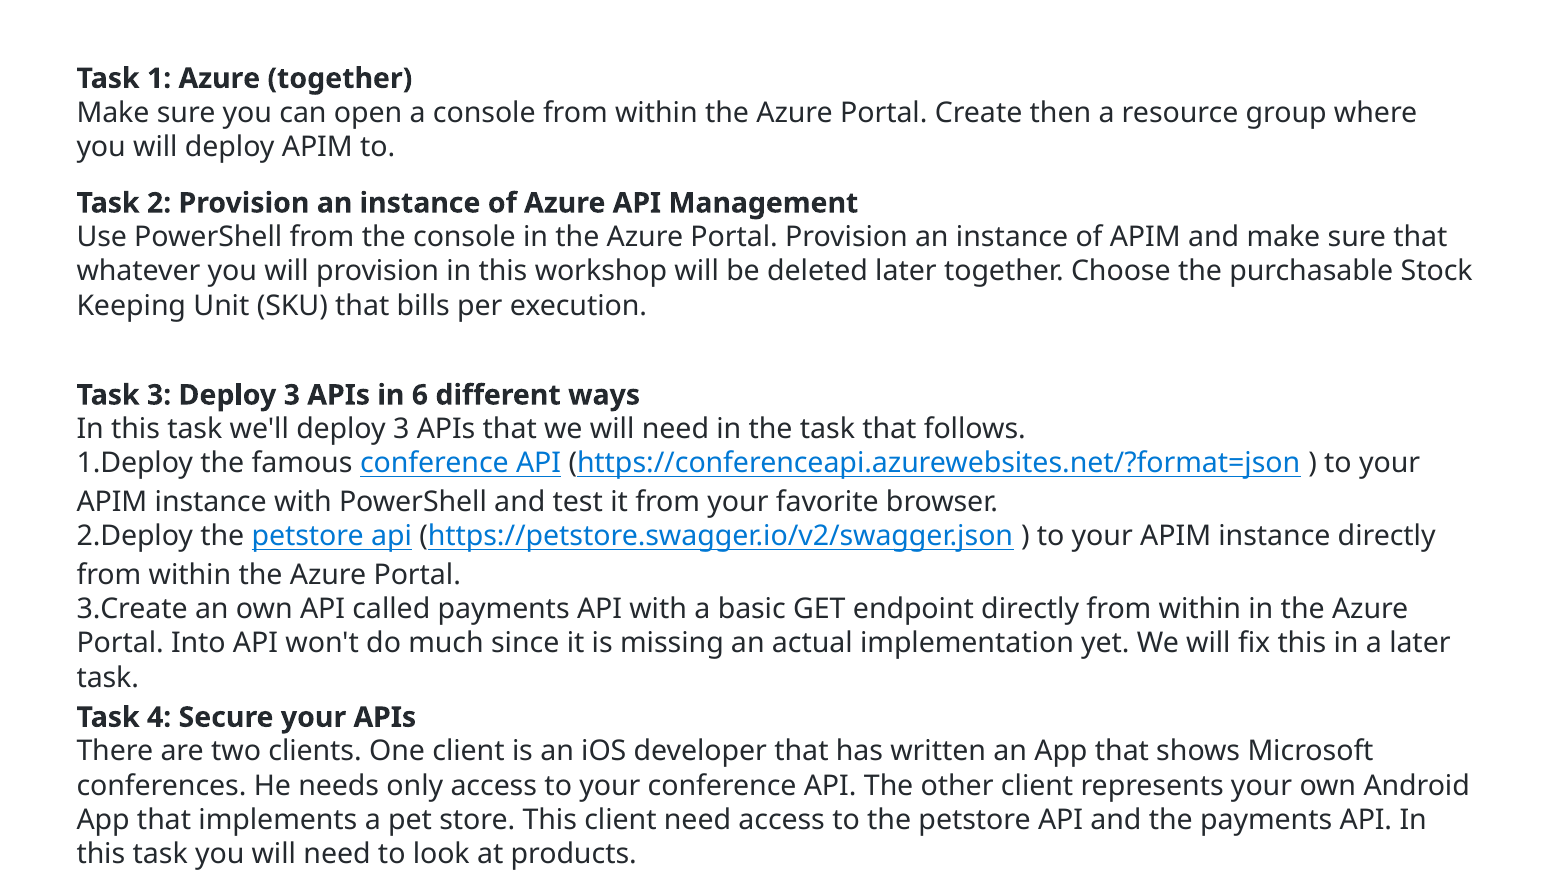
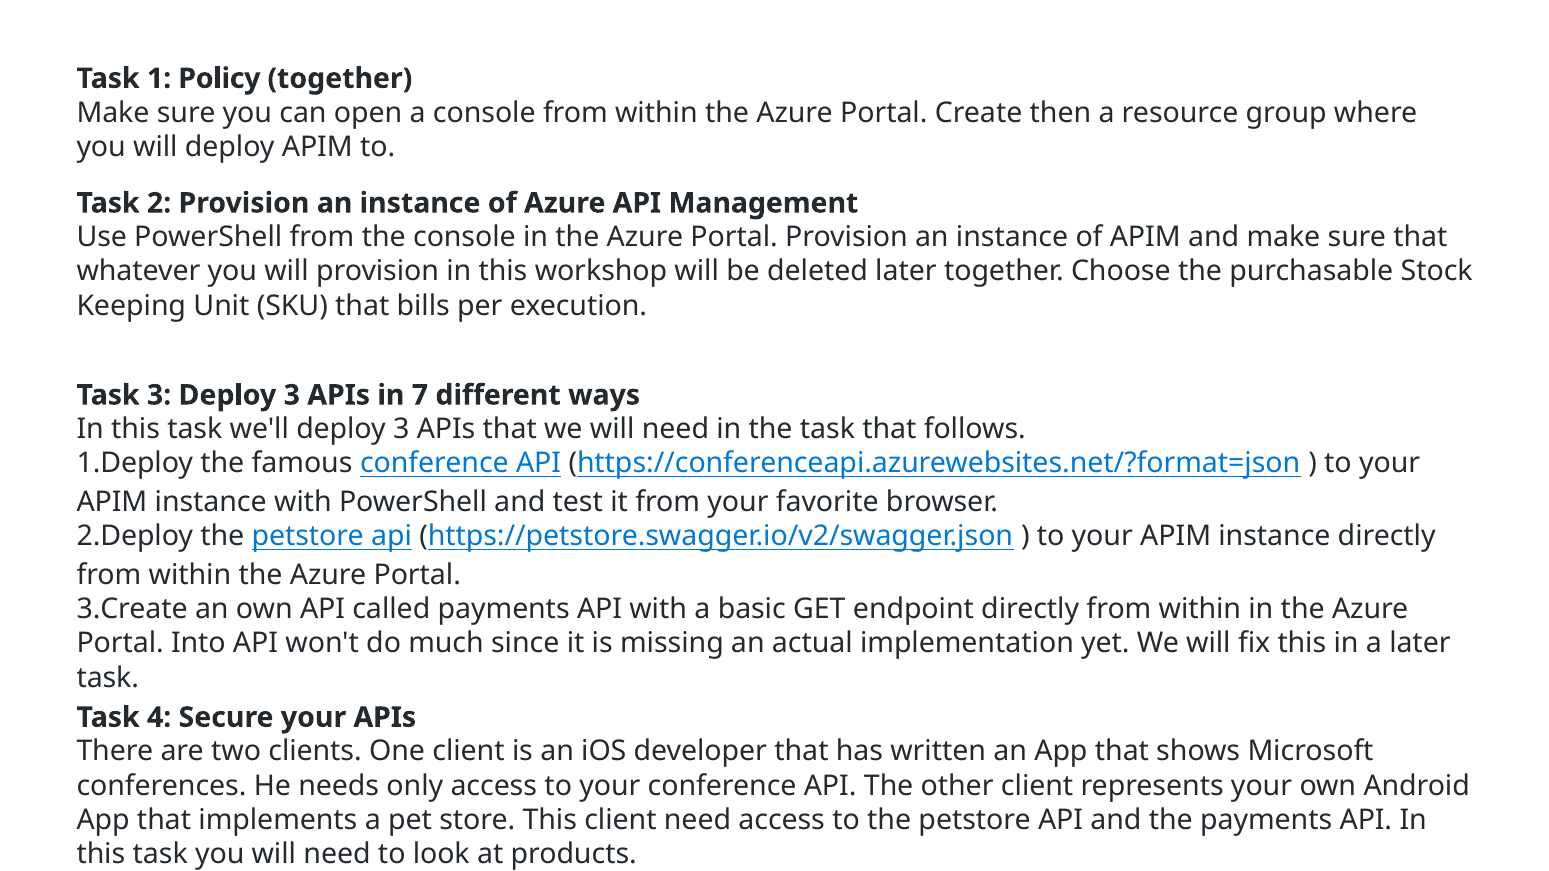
1 Azure: Azure -> Policy
6: 6 -> 7
